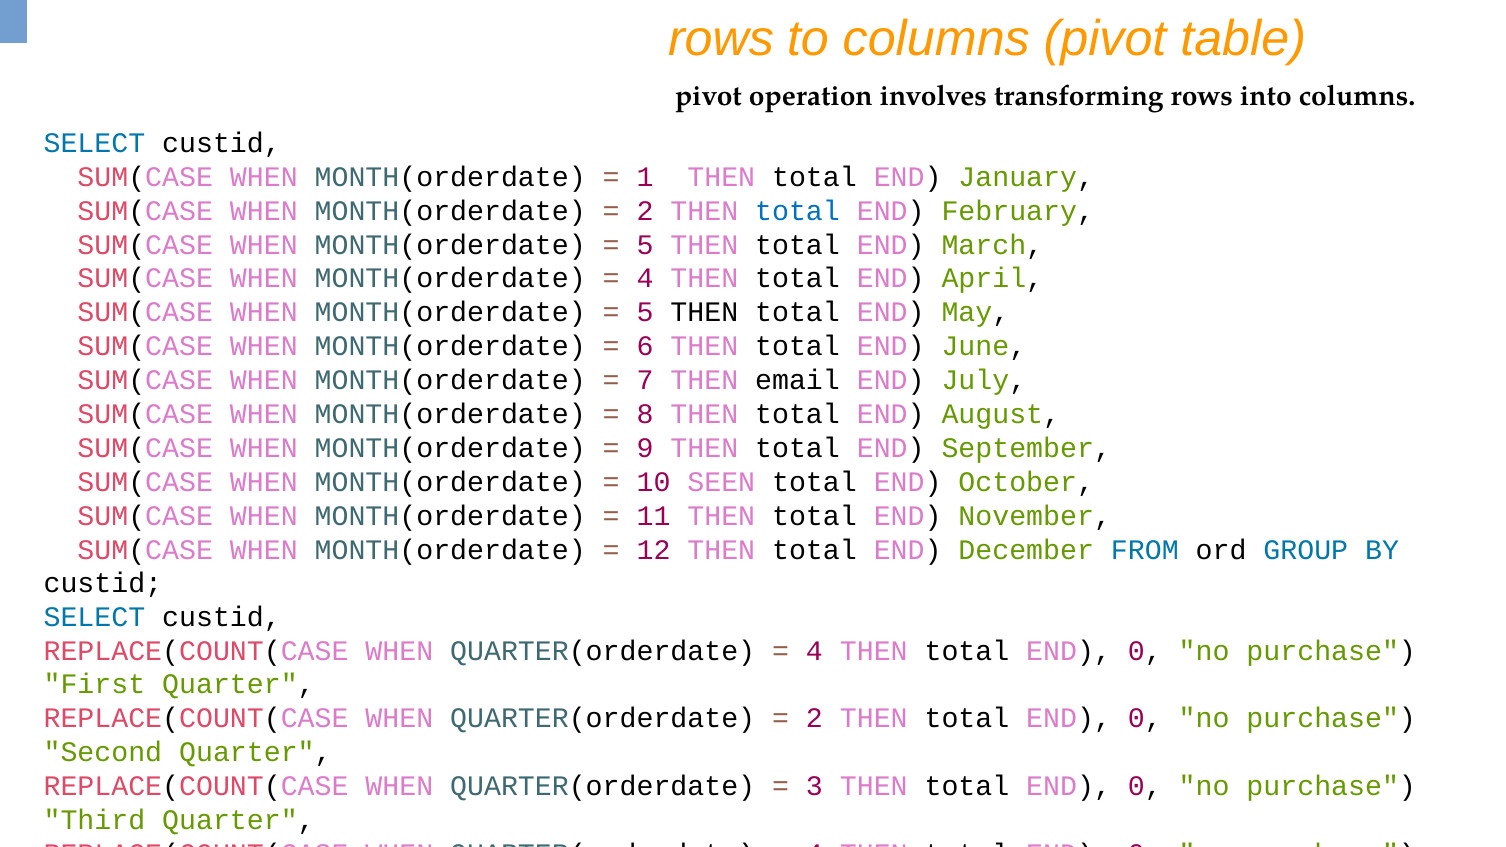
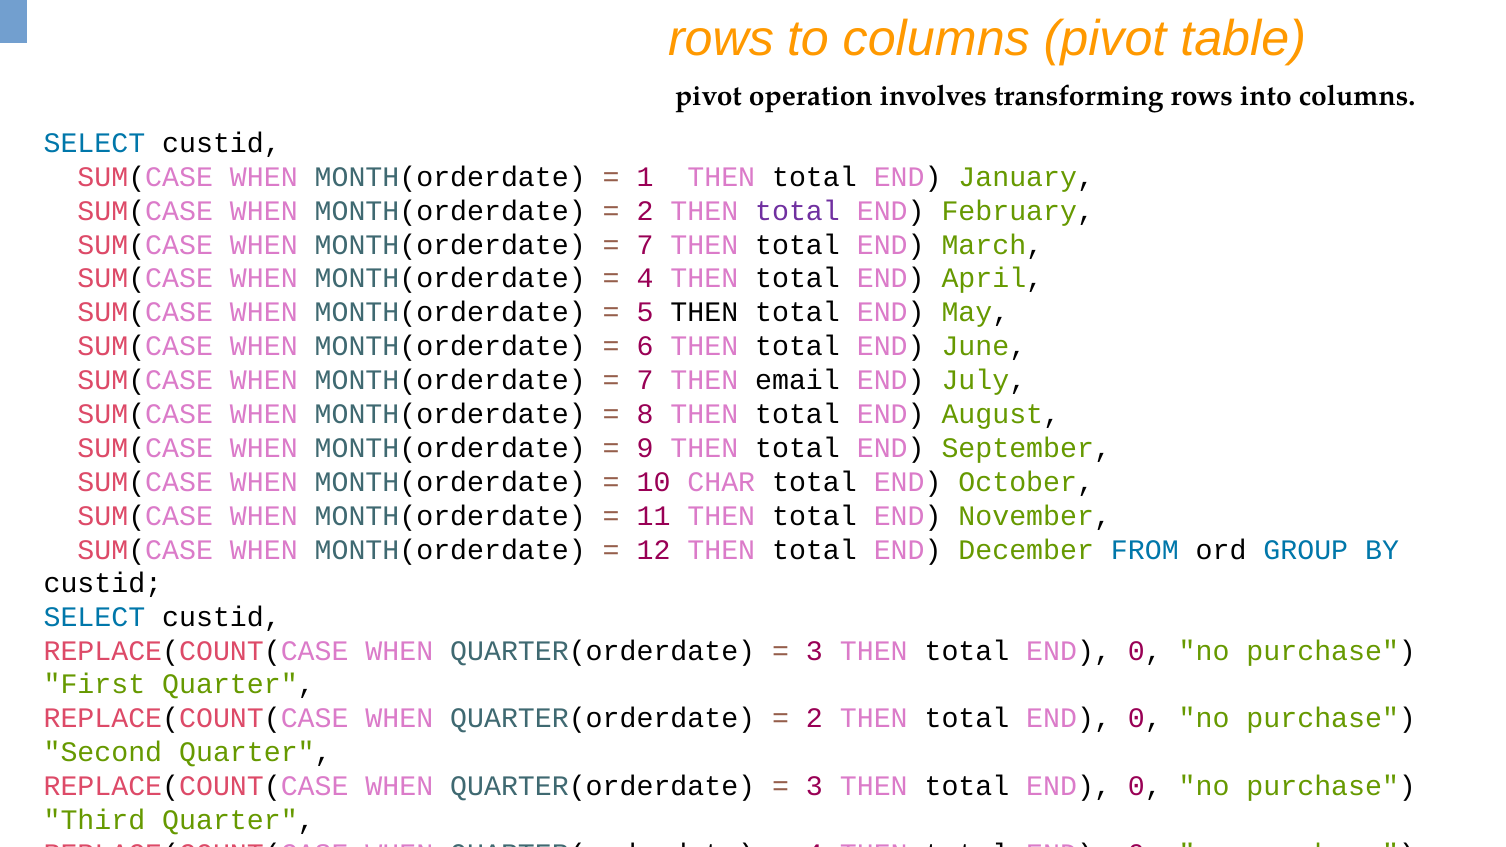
total at (798, 211) colour: blue -> purple
5 at (645, 245): 5 -> 7
SEEN: SEEN -> CHAR
4 at (814, 651): 4 -> 3
